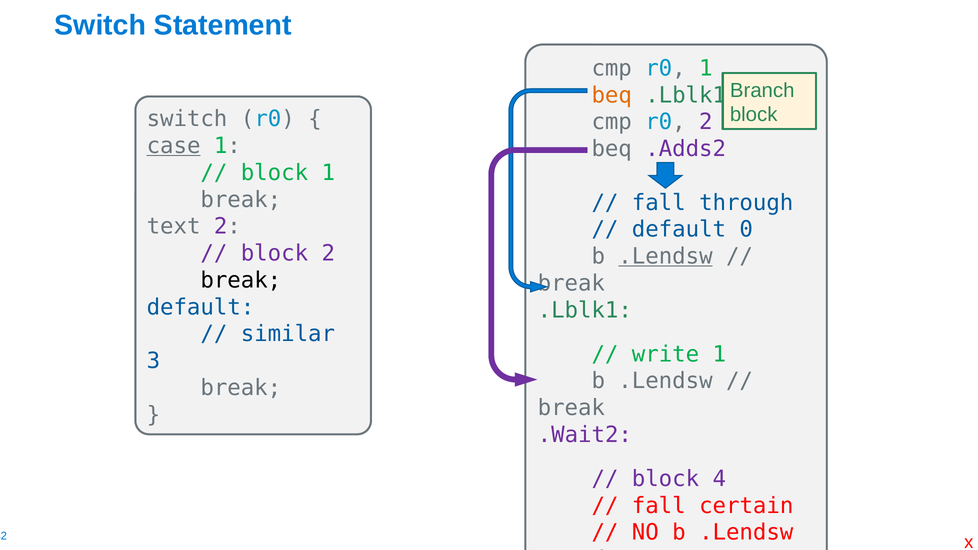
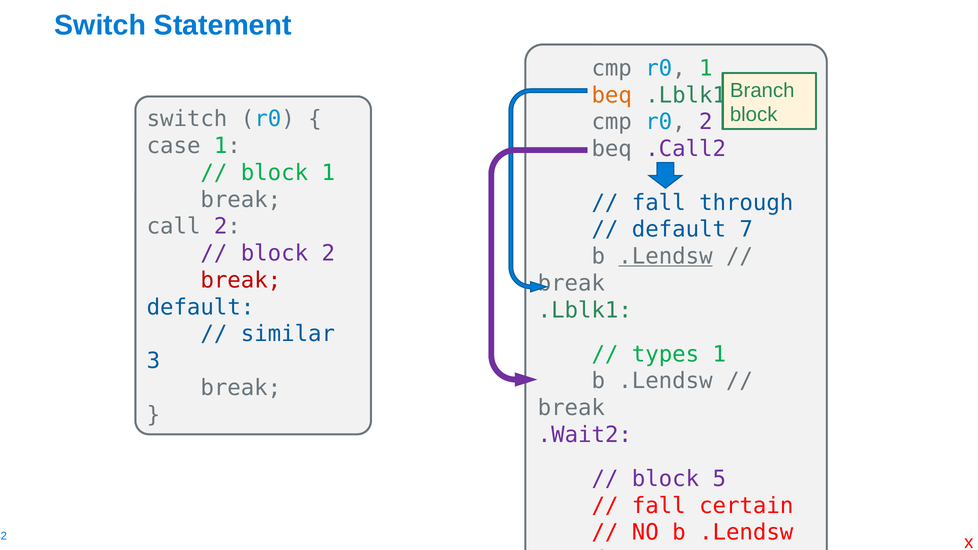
case underline: present -> none
.Adds2: .Adds2 -> .Call2
text: text -> call
0: 0 -> 7
break at (241, 280) colour: black -> red
write: write -> types
4: 4 -> 5
